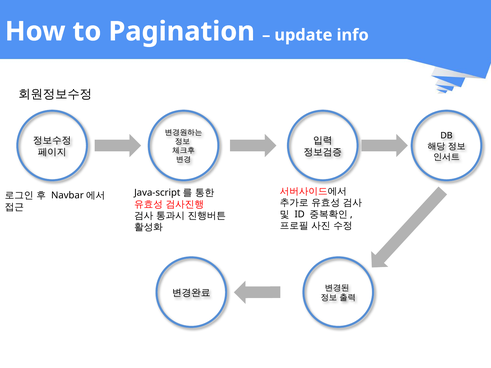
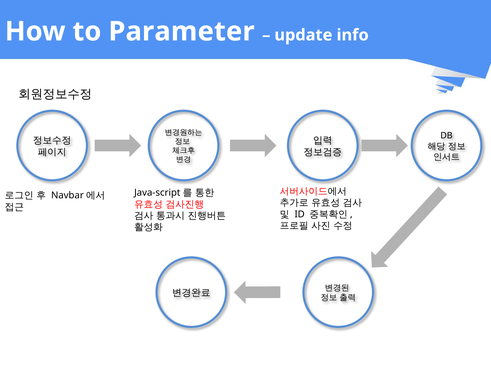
Pagination: Pagination -> Parameter
